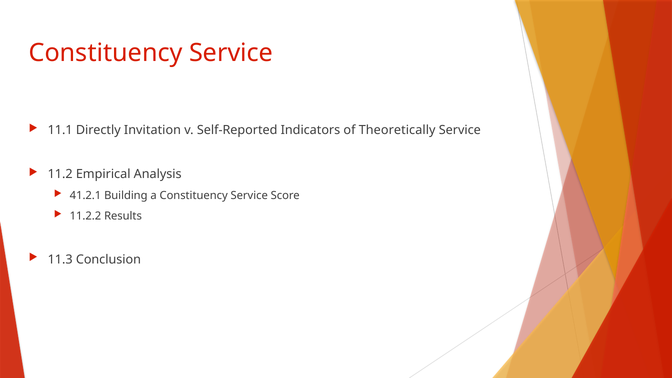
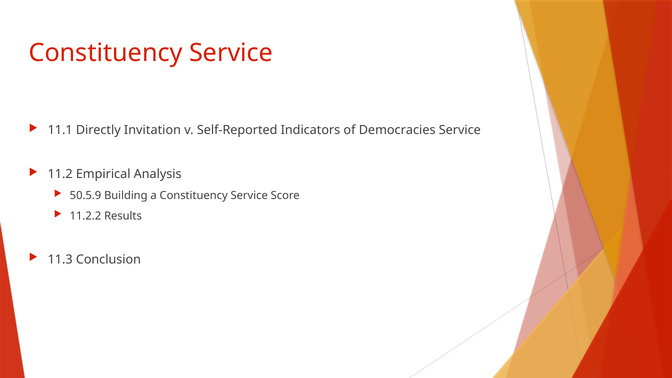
Theoretically: Theoretically -> Democracies
41.2.1: 41.2.1 -> 50.5.9
